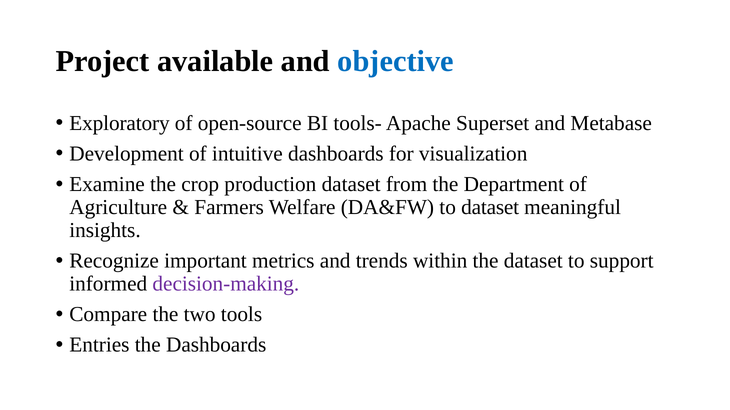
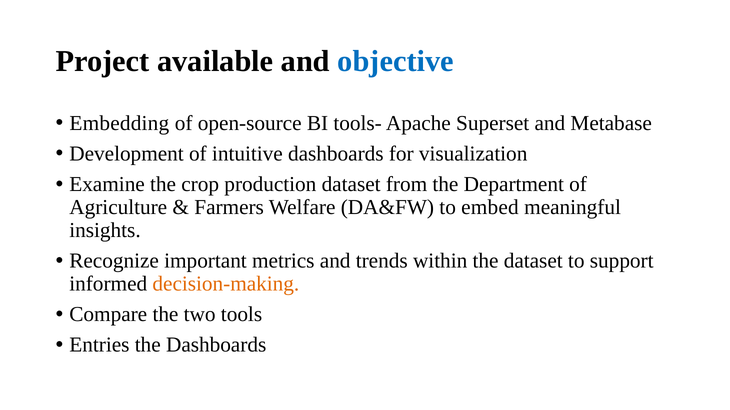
Exploratory: Exploratory -> Embedding
to dataset: dataset -> embed
decision-making colour: purple -> orange
